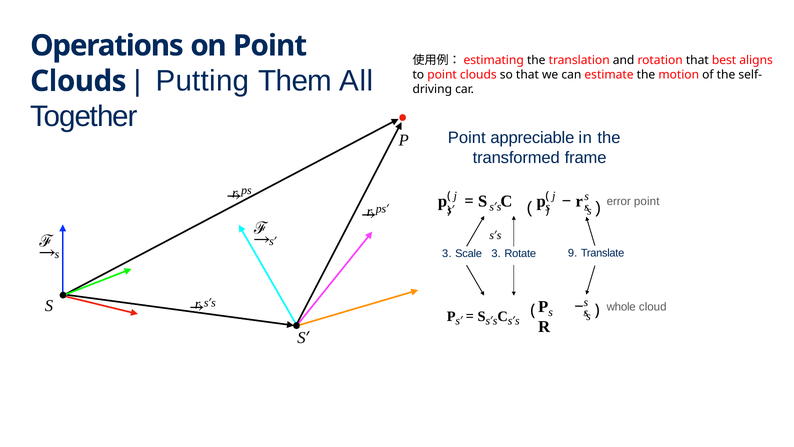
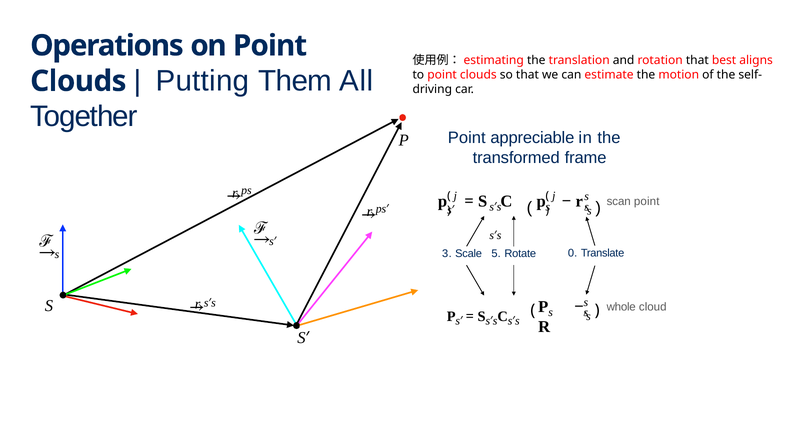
error: error -> scan
Scale 3: 3 -> 5
9: 9 -> 0
